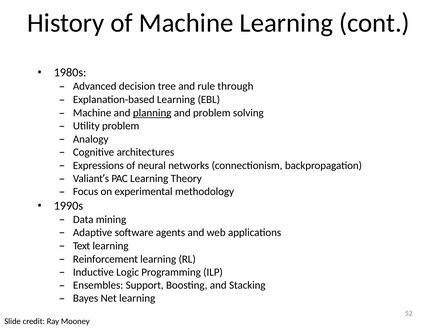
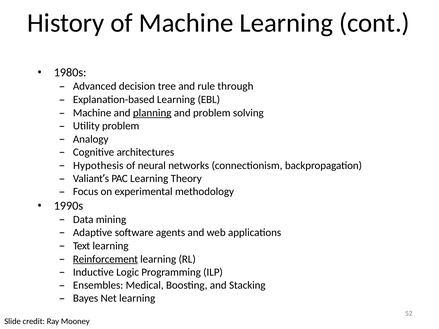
Expressions: Expressions -> Hypothesis
Reinforcement underline: none -> present
Support: Support -> Medical
